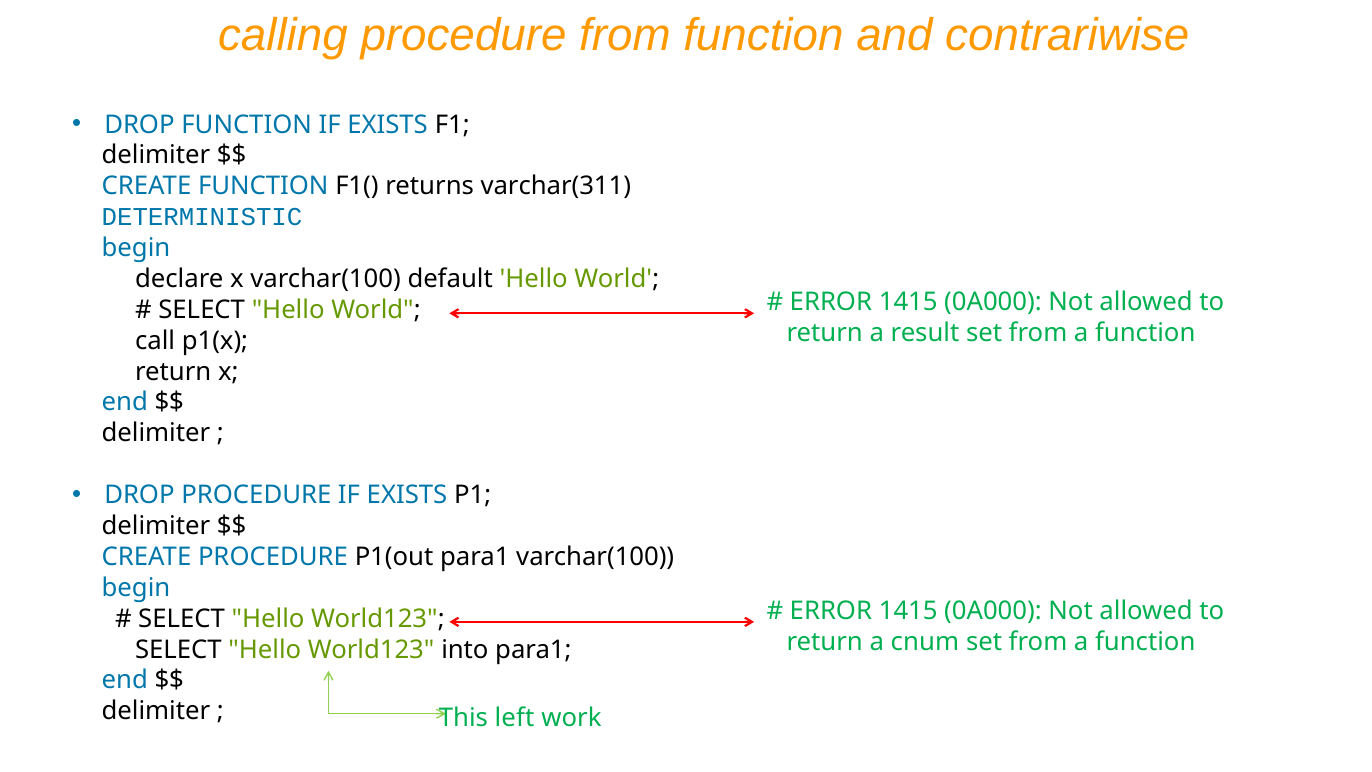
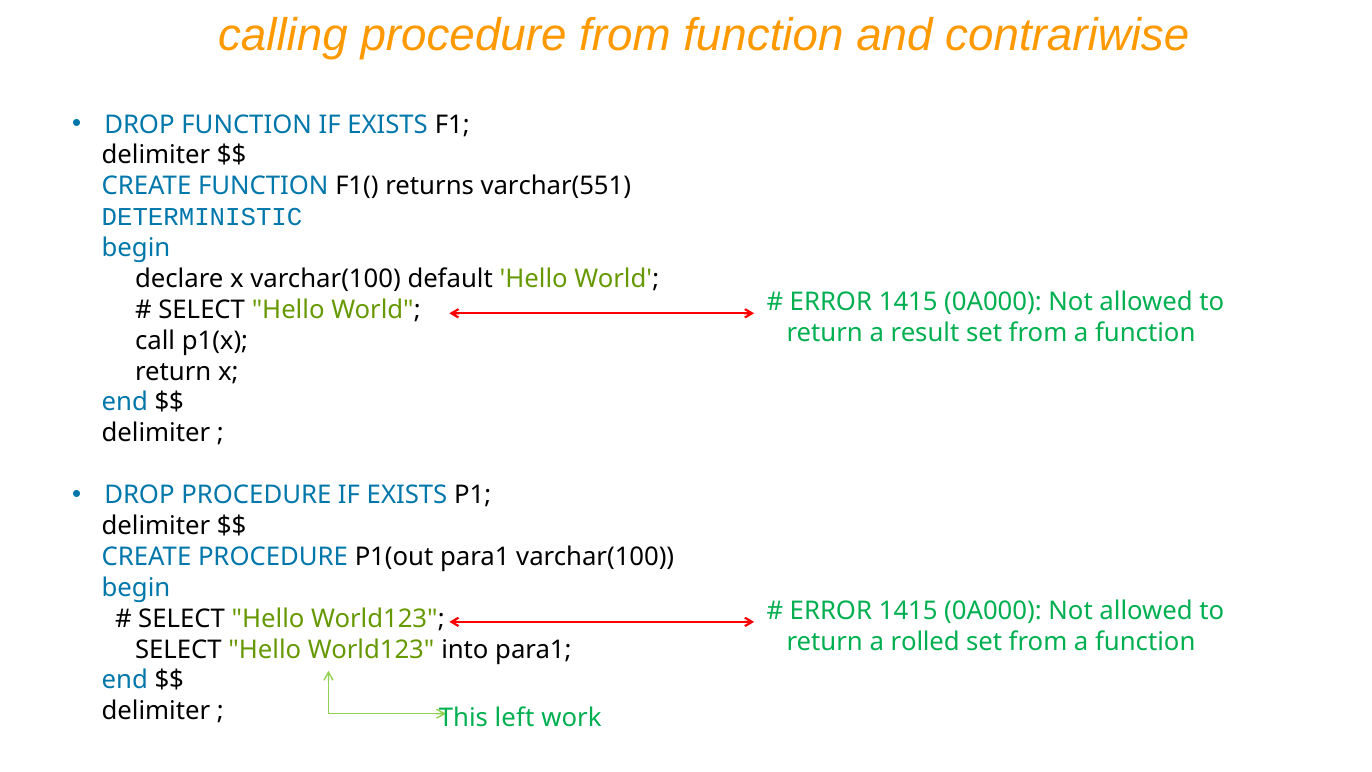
varchar(311: varchar(311 -> varchar(551
cnum: cnum -> rolled
